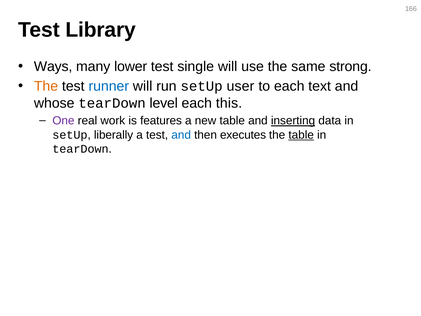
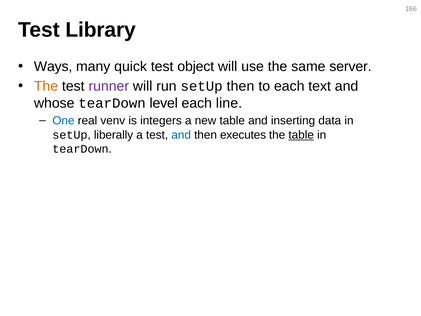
lower: lower -> quick
single: single -> object
strong: strong -> server
runner colour: blue -> purple
setUp user: user -> then
this: this -> line
One colour: purple -> blue
work: work -> venv
features: features -> integers
inserting underline: present -> none
